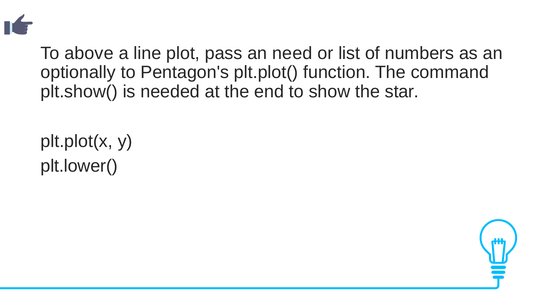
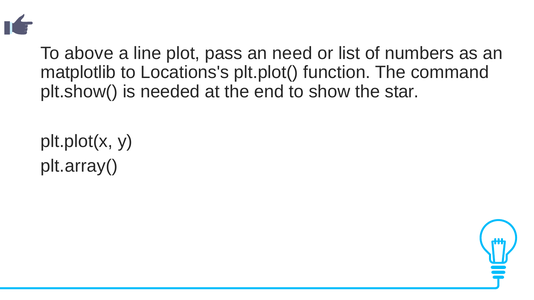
optionally: optionally -> matplotlib
Pentagon's: Pentagon's -> Locations's
plt.lower(: plt.lower( -> plt.array(
